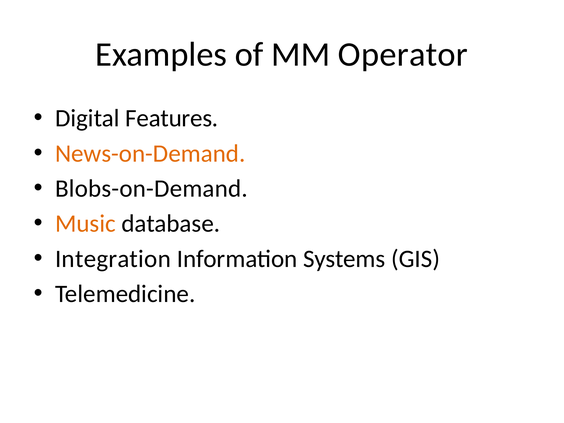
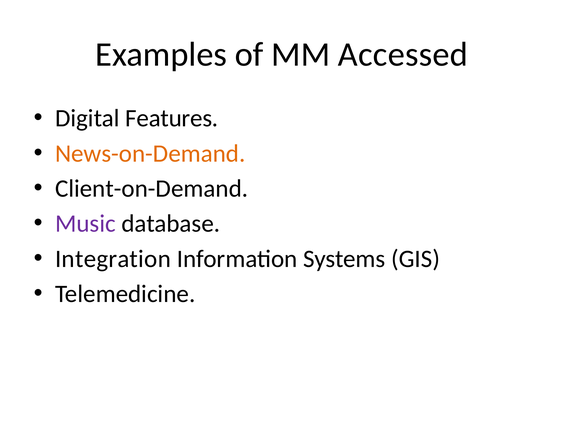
Operator: Operator -> Accessed
Blobs-on-Demand: Blobs-on-Demand -> Client-on-Demand
Music colour: orange -> purple
